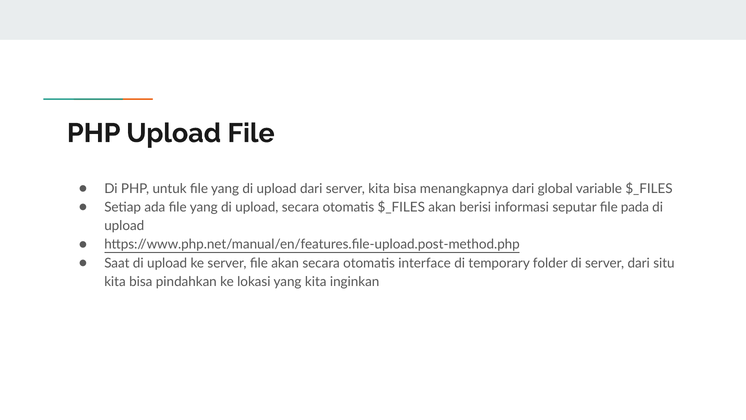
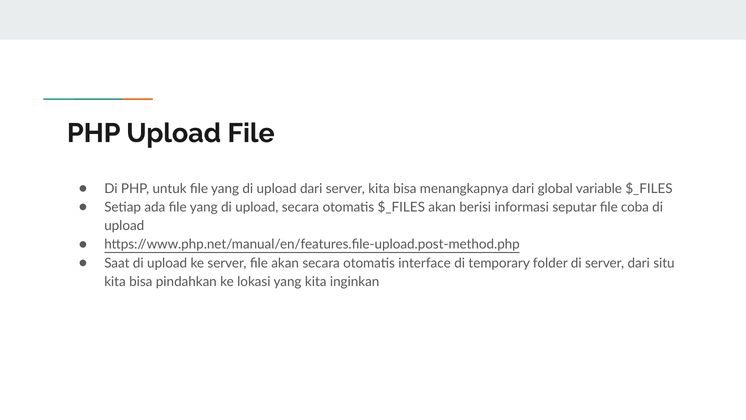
pada: pada -> coba
